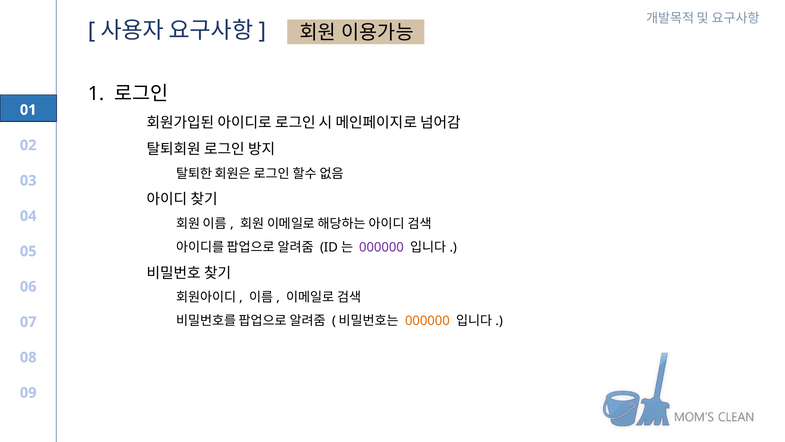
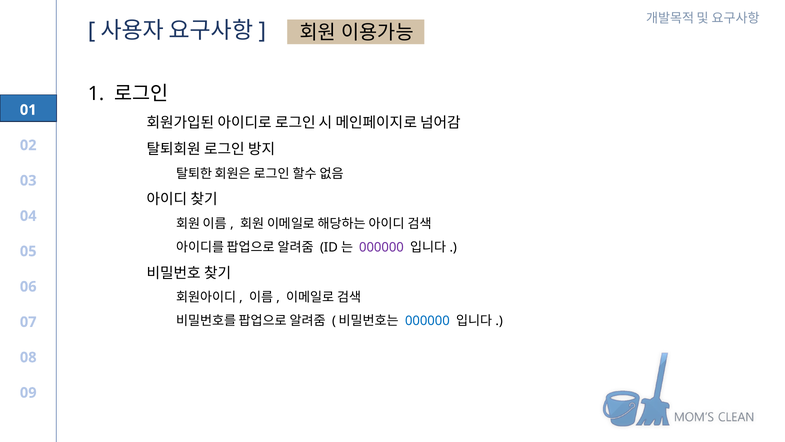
000000 at (427, 321) colour: orange -> blue
